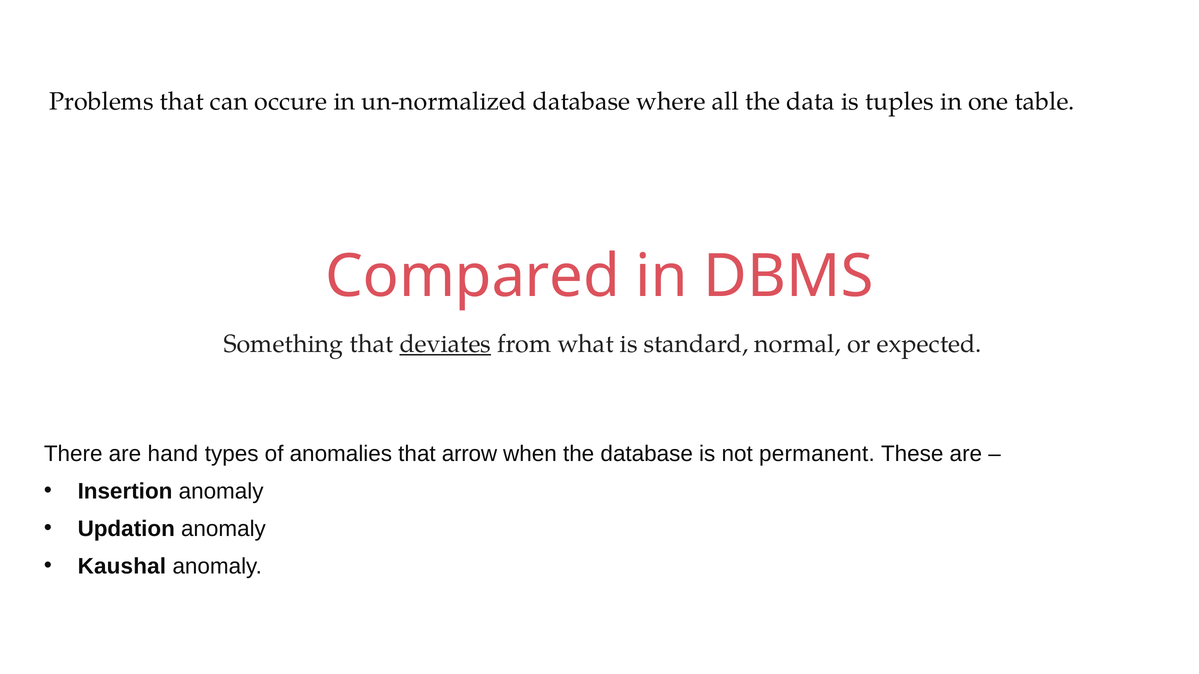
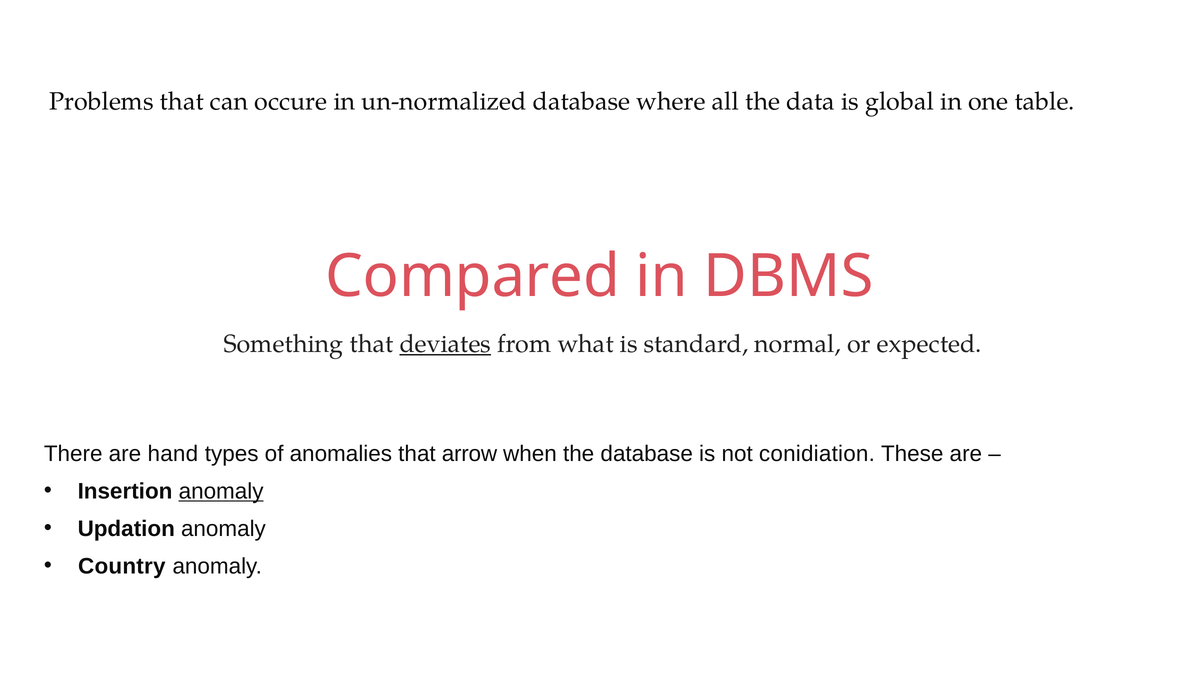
tuples: tuples -> global
permanent: permanent -> conidiation
anomaly at (221, 492) underline: none -> present
Kaushal: Kaushal -> Country
